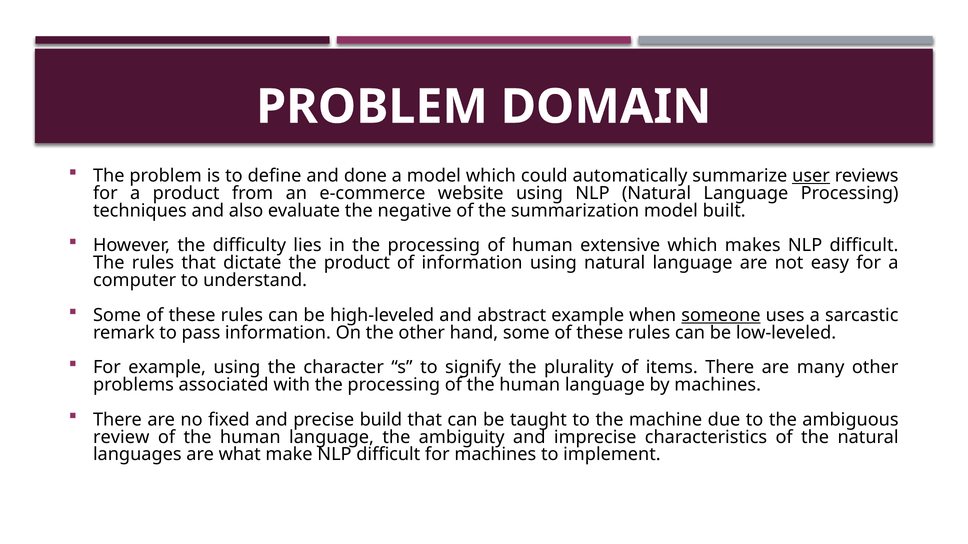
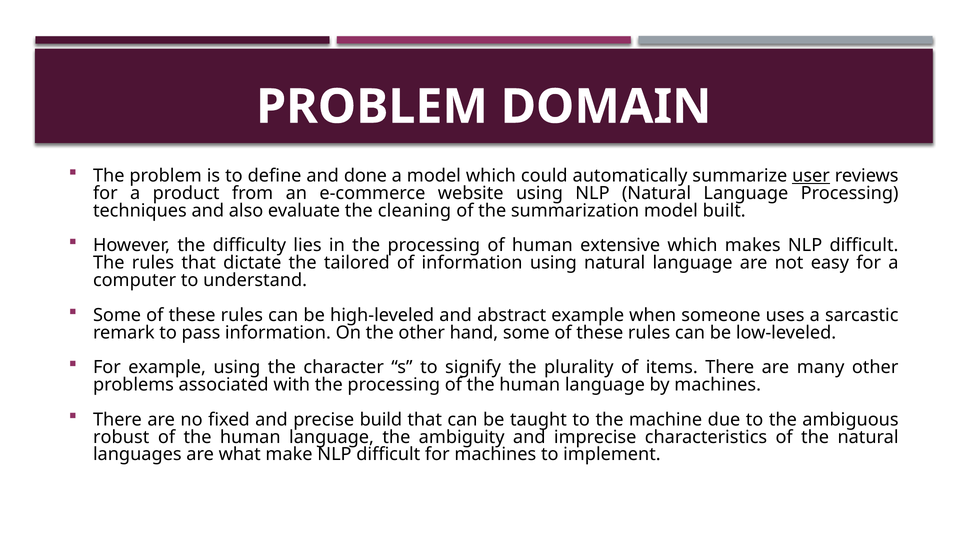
negative: negative -> cleaning
the product: product -> tailored
someone underline: present -> none
review: review -> robust
